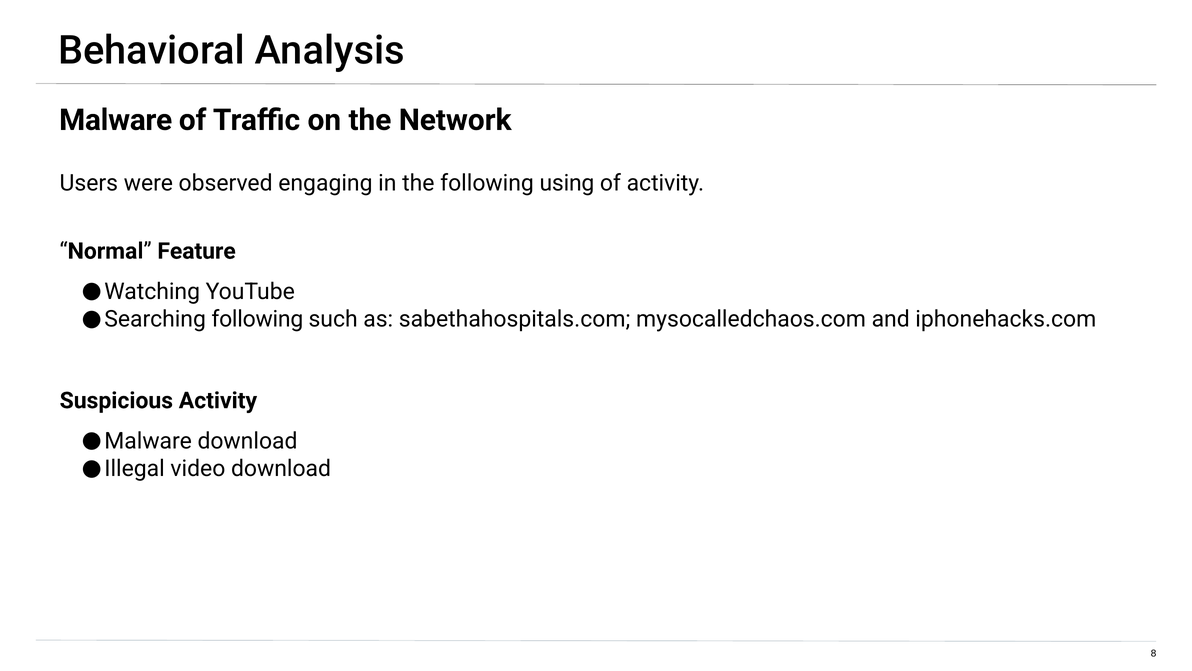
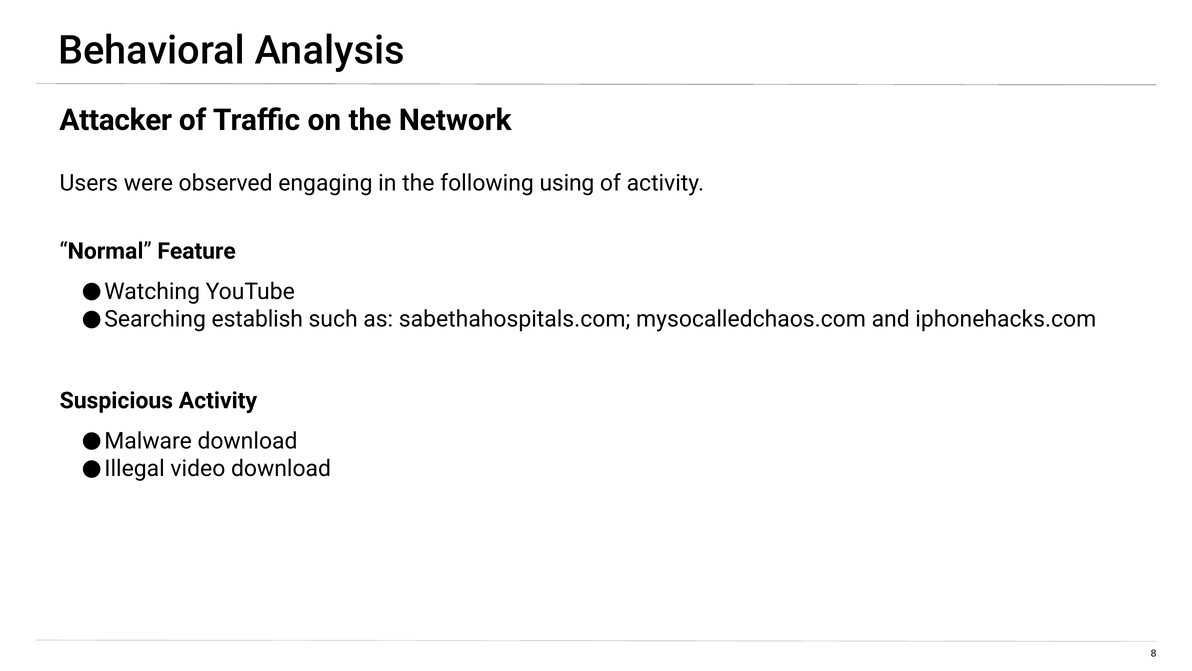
Malware at (116, 120): Malware -> Attacker
Searching following: following -> establish
